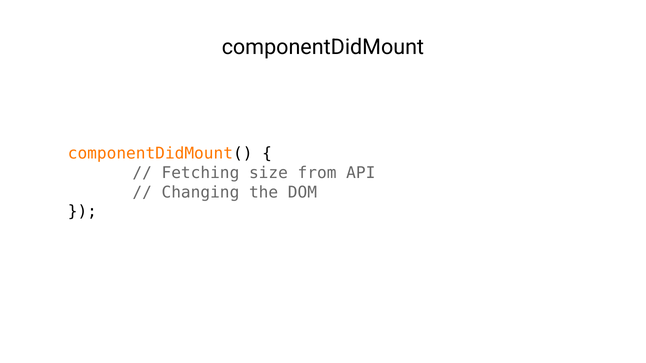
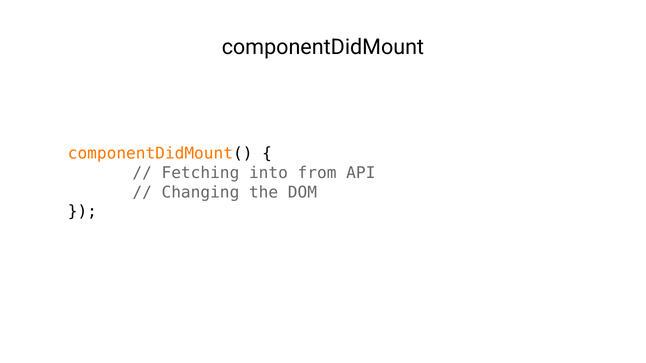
size: size -> into
